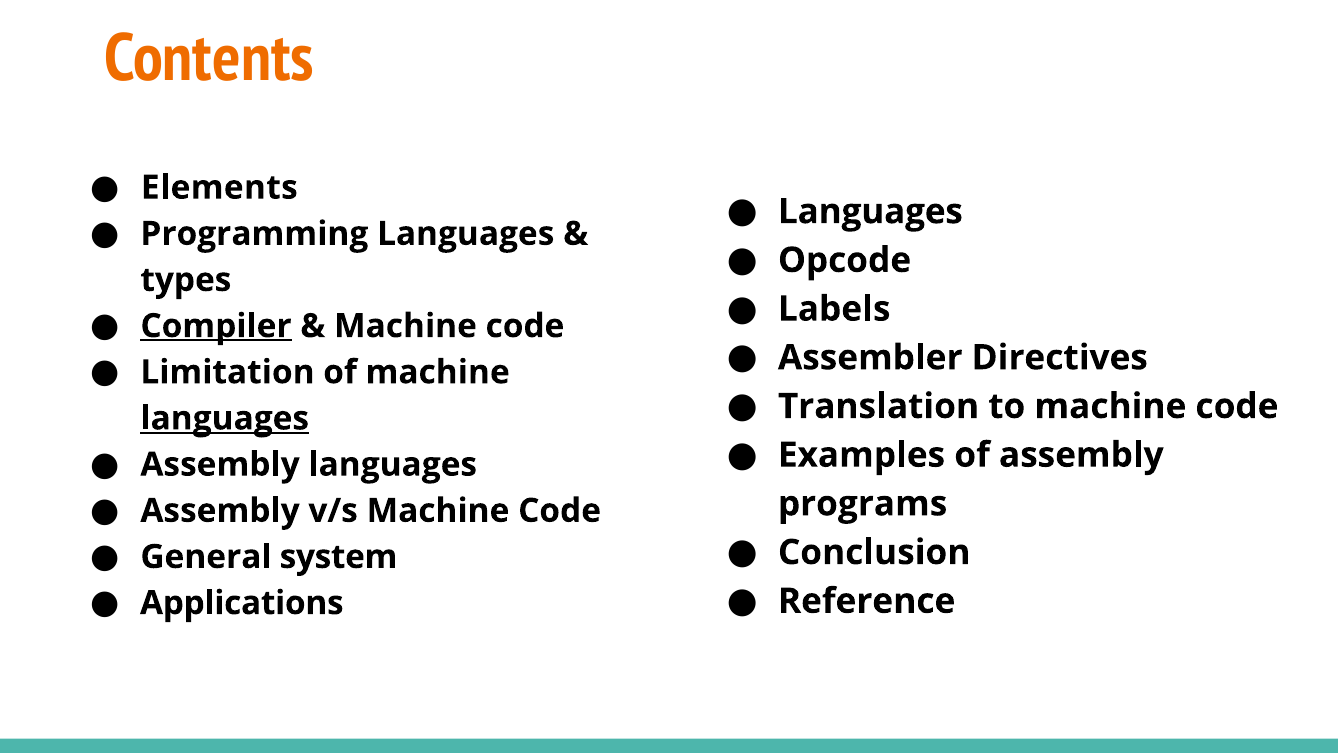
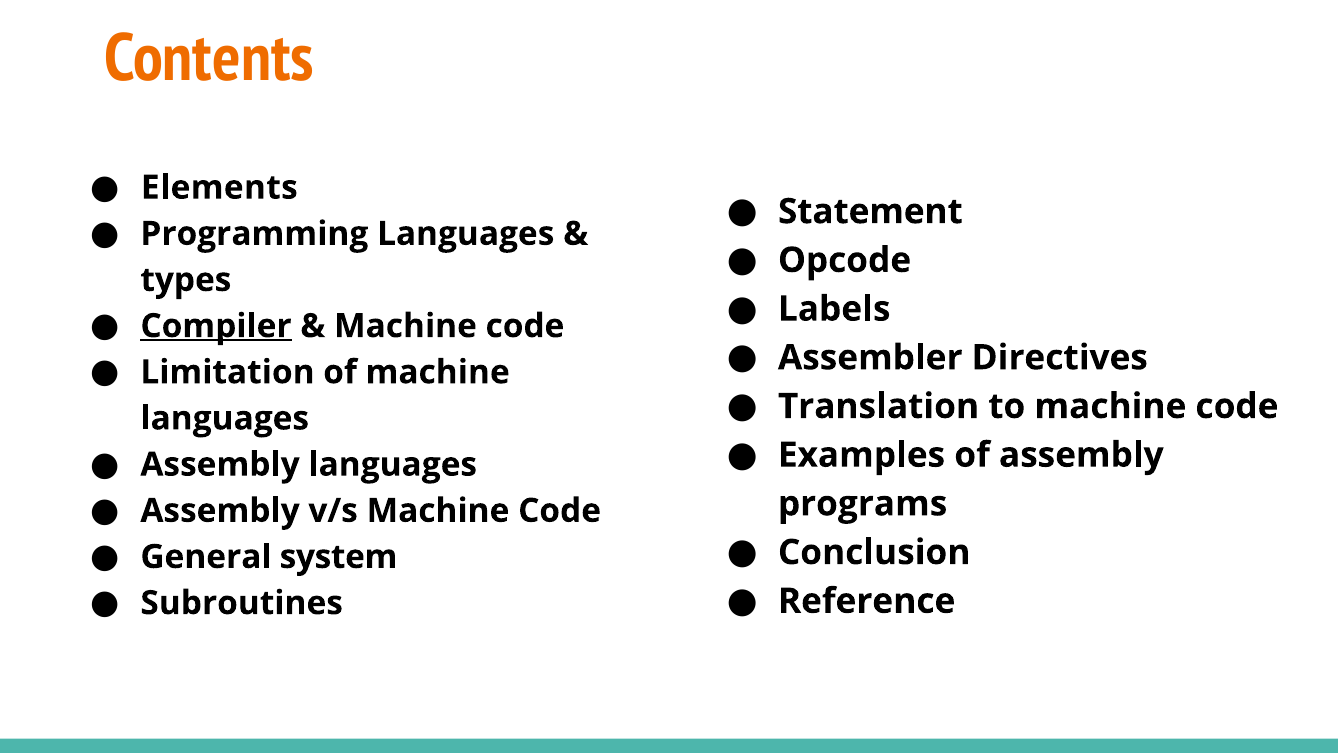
Languages at (870, 211): Languages -> Statement
languages at (225, 418) underline: present -> none
Applications: Applications -> Subroutines
